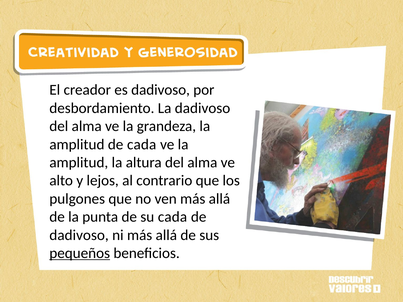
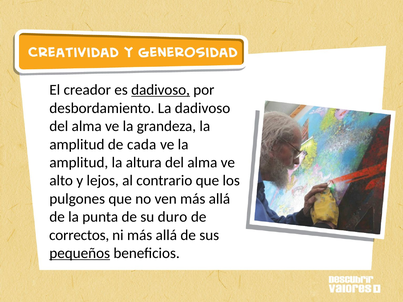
dadivoso at (161, 90) underline: none -> present
su cada: cada -> duro
dadivoso at (79, 235): dadivoso -> correctos
